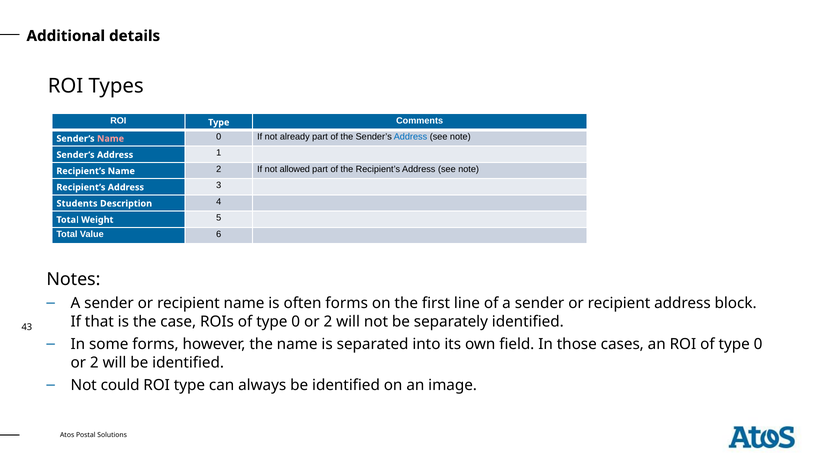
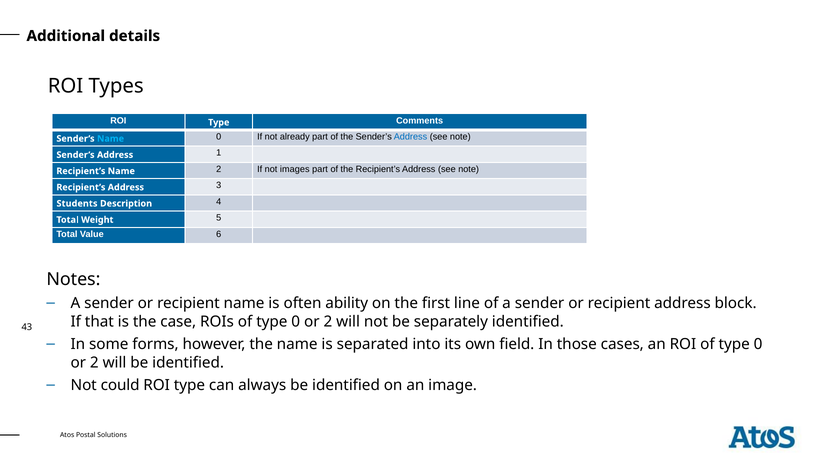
Name at (111, 139) colour: pink -> light blue
allowed: allowed -> images
often forms: forms -> ability
